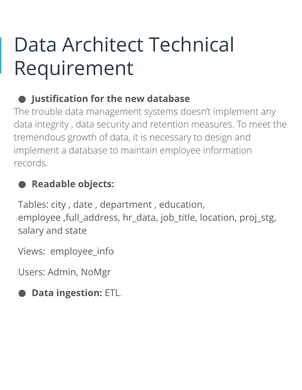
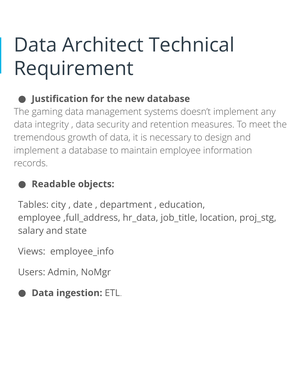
trouble: trouble -> gaming
